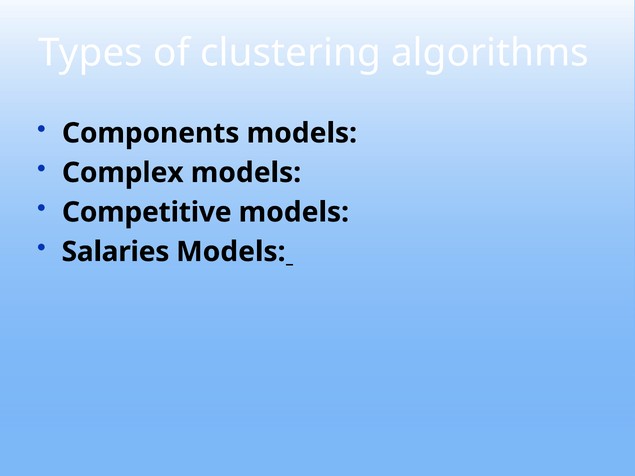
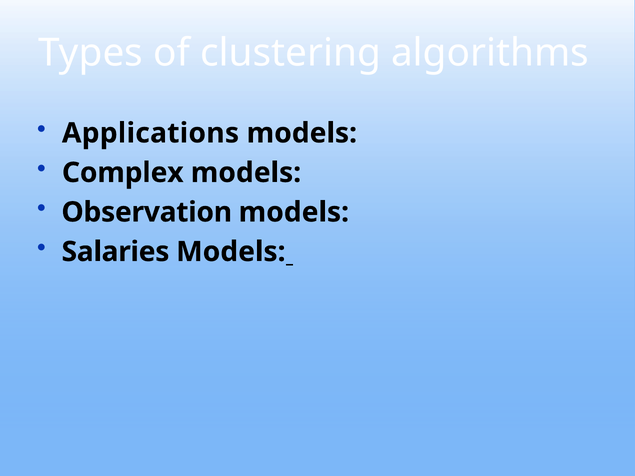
Components: Components -> Applications
Competitive: Competitive -> Observation
